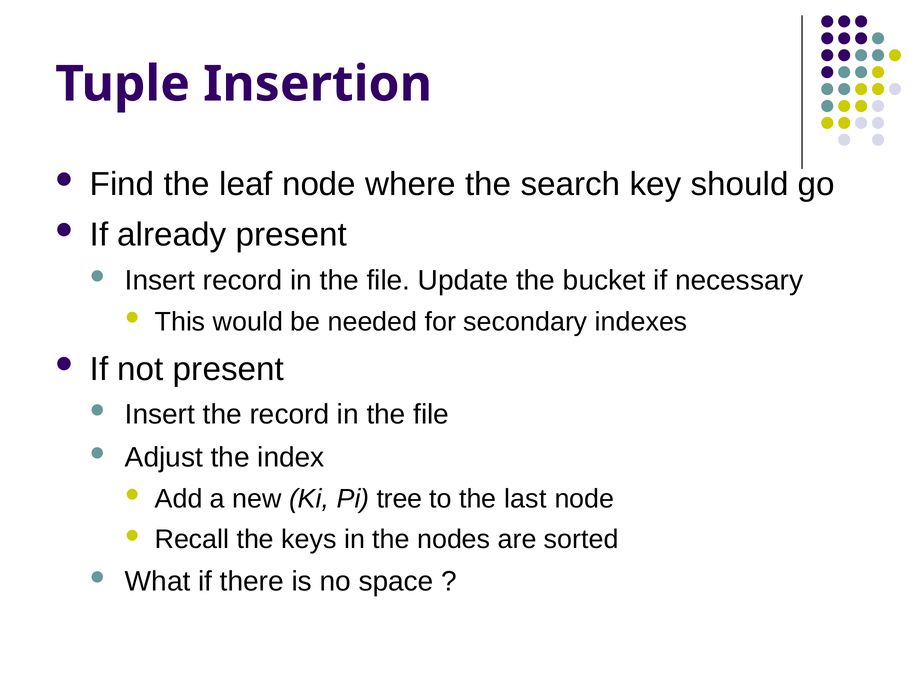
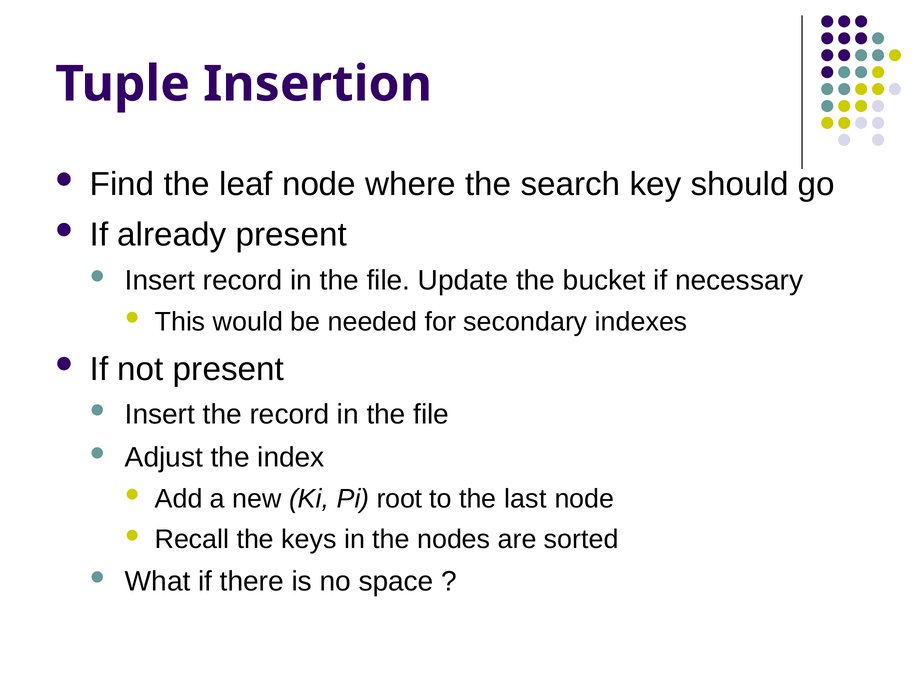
tree: tree -> root
